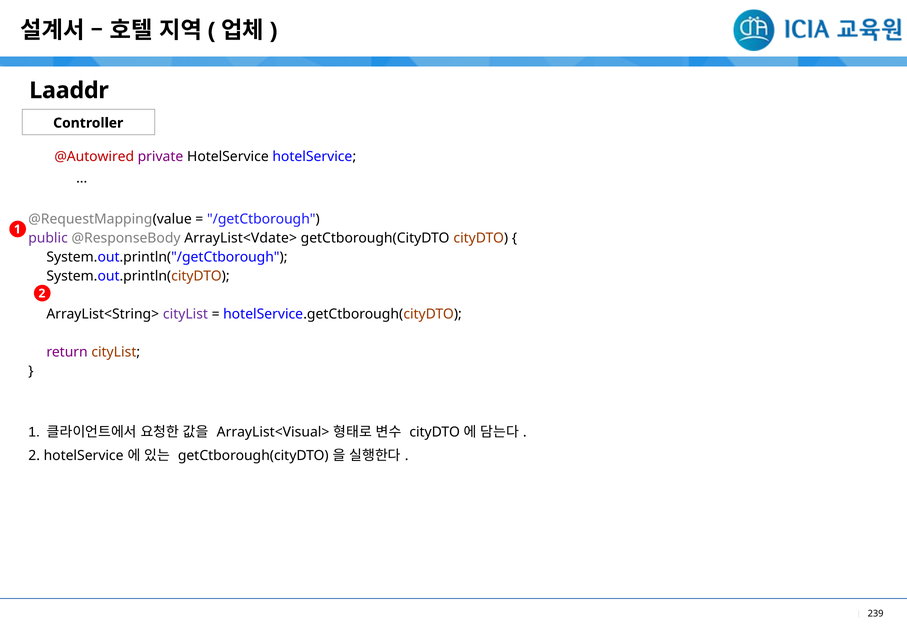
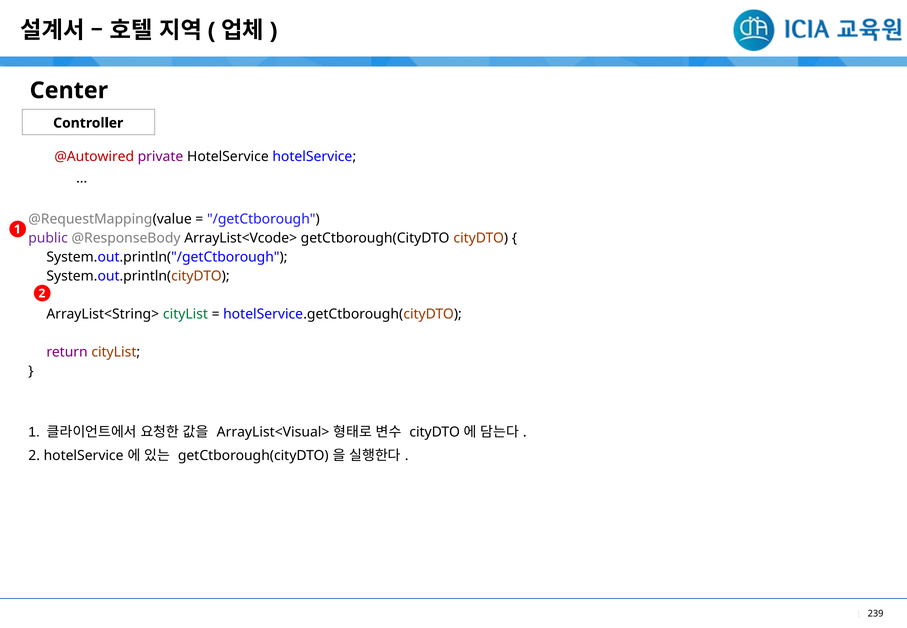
Laaddr: Laaddr -> Center
ArrayList<Vdate>: ArrayList<Vdate> -> ArrayList<Vcode>
cityList at (186, 314) colour: purple -> green
